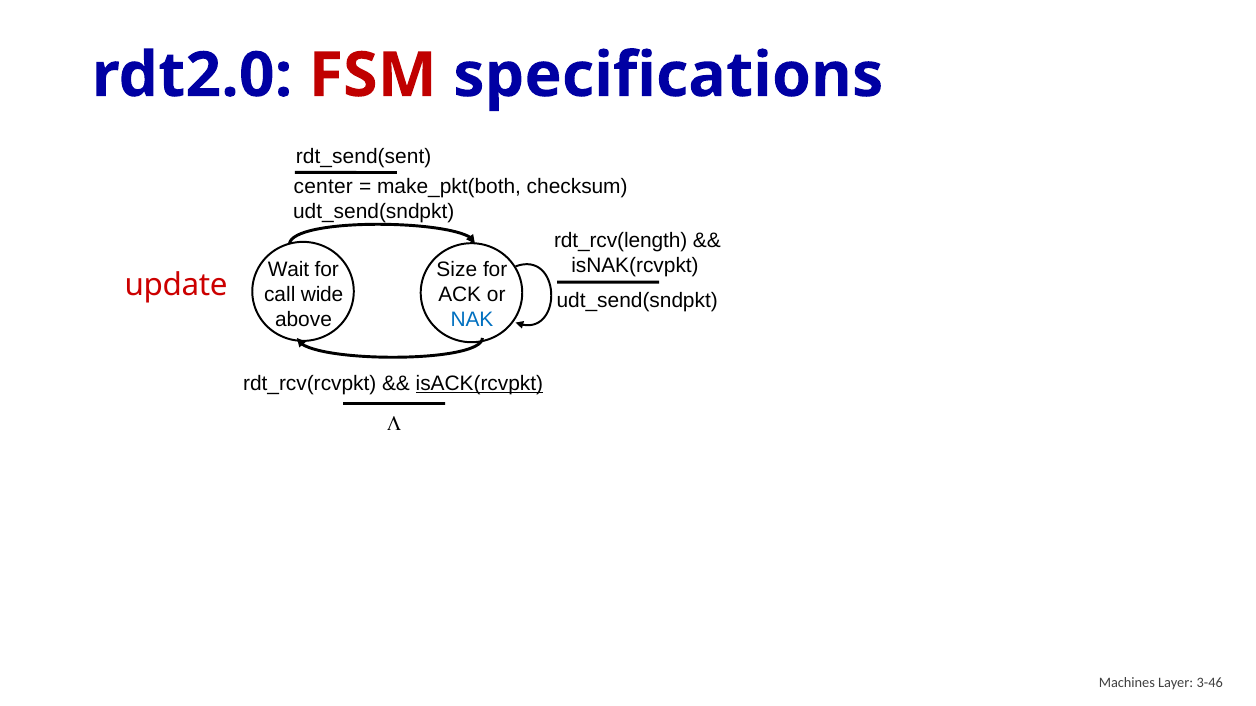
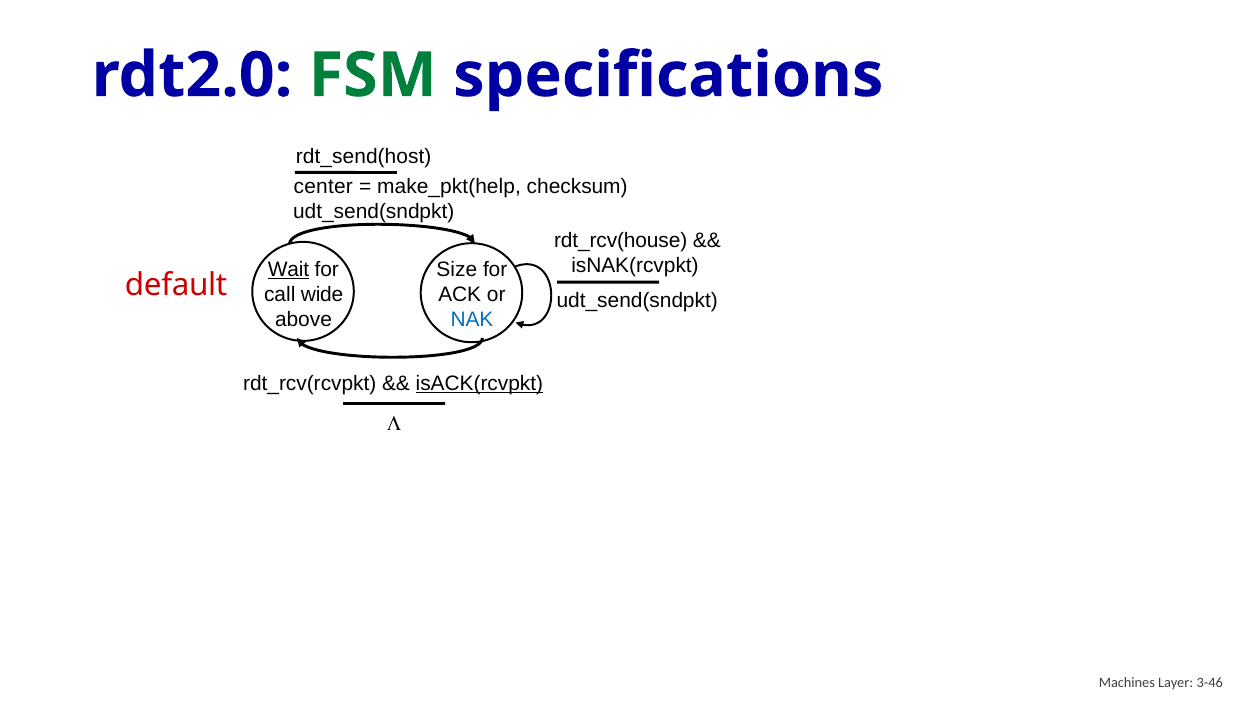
FSM colour: red -> green
rdt_send(sent: rdt_send(sent -> rdt_send(host
make_pkt(both: make_pkt(both -> make_pkt(help
rdt_rcv(length: rdt_rcv(length -> rdt_rcv(house
Wait at (289, 269) underline: none -> present
update: update -> default
